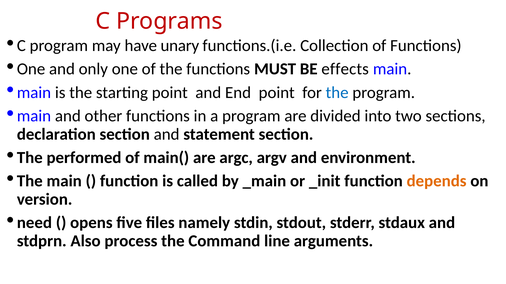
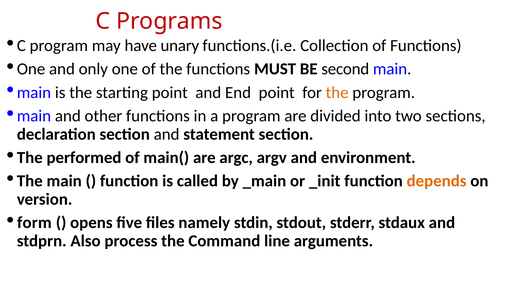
effects: effects -> second
the at (337, 93) colour: blue -> orange
need: need -> form
